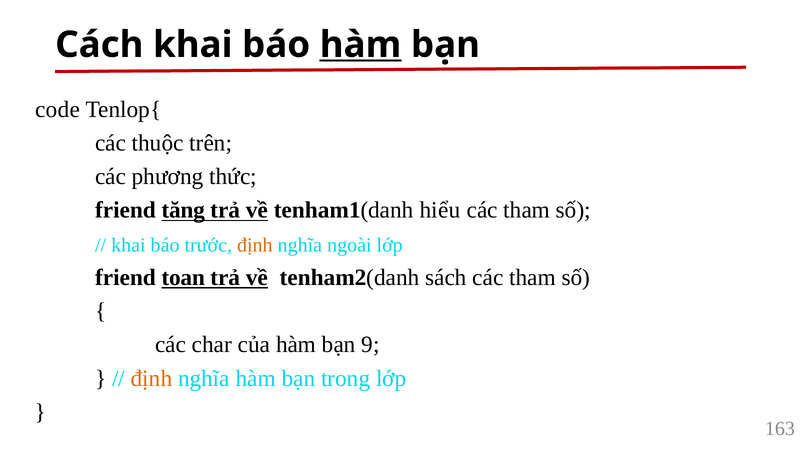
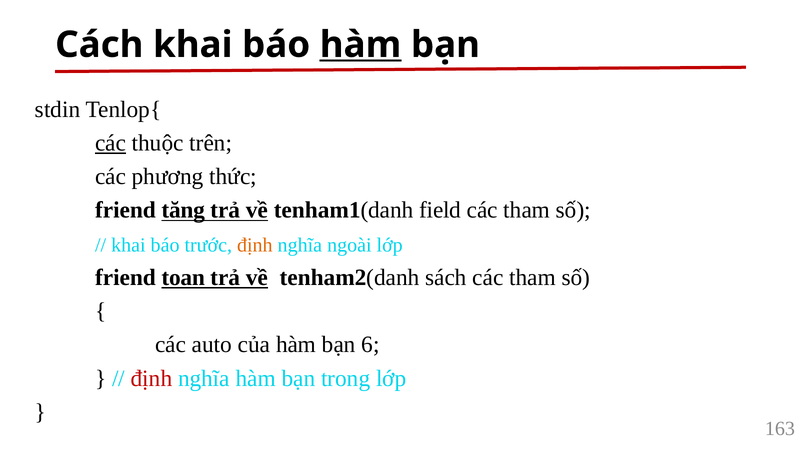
code: code -> stdin
các at (111, 143) underline: none -> present
hiểu: hiểu -> field
char: char -> auto
9: 9 -> 6
định at (152, 378) colour: orange -> red
